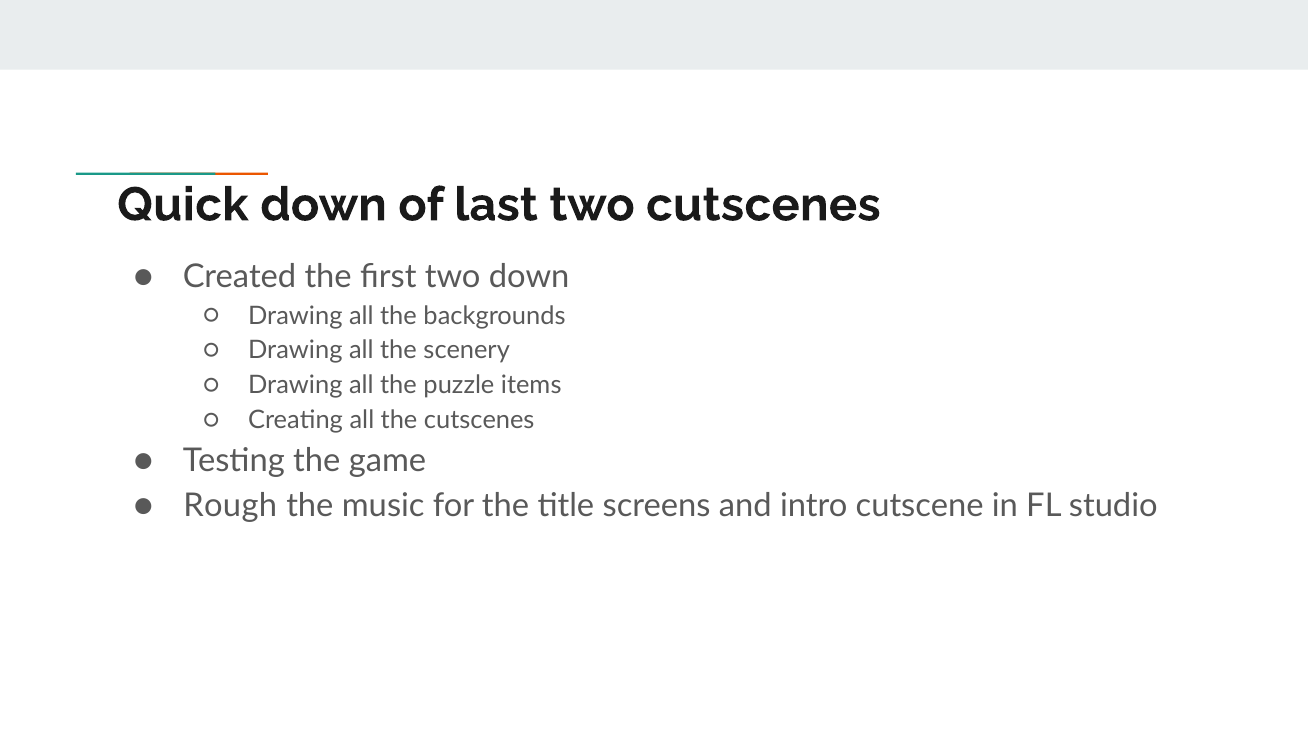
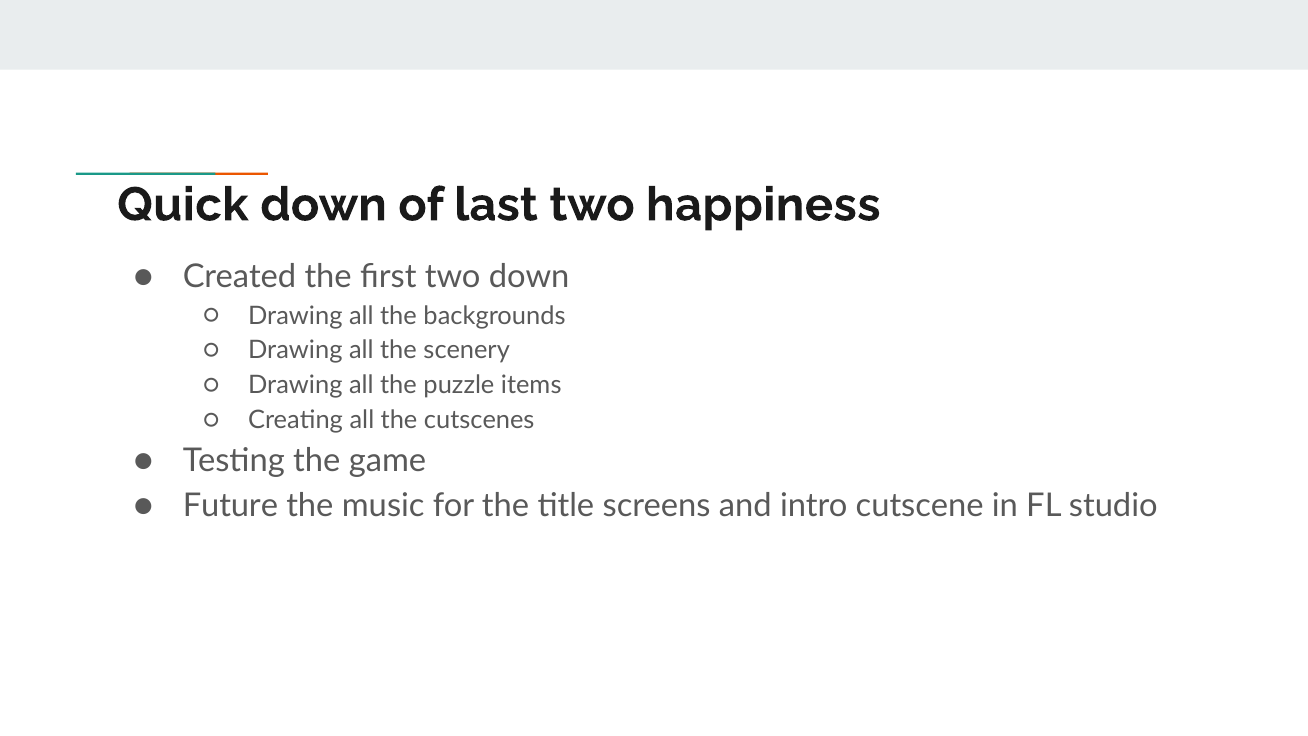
two cutscenes: cutscenes -> happiness
Rough: Rough -> Future
